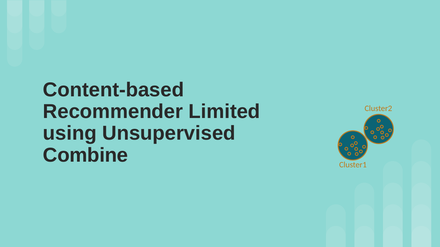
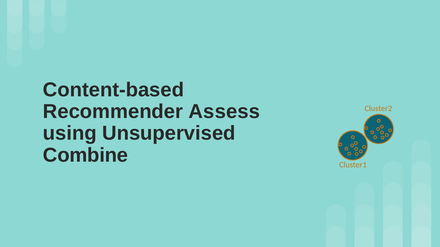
Limited: Limited -> Assess
